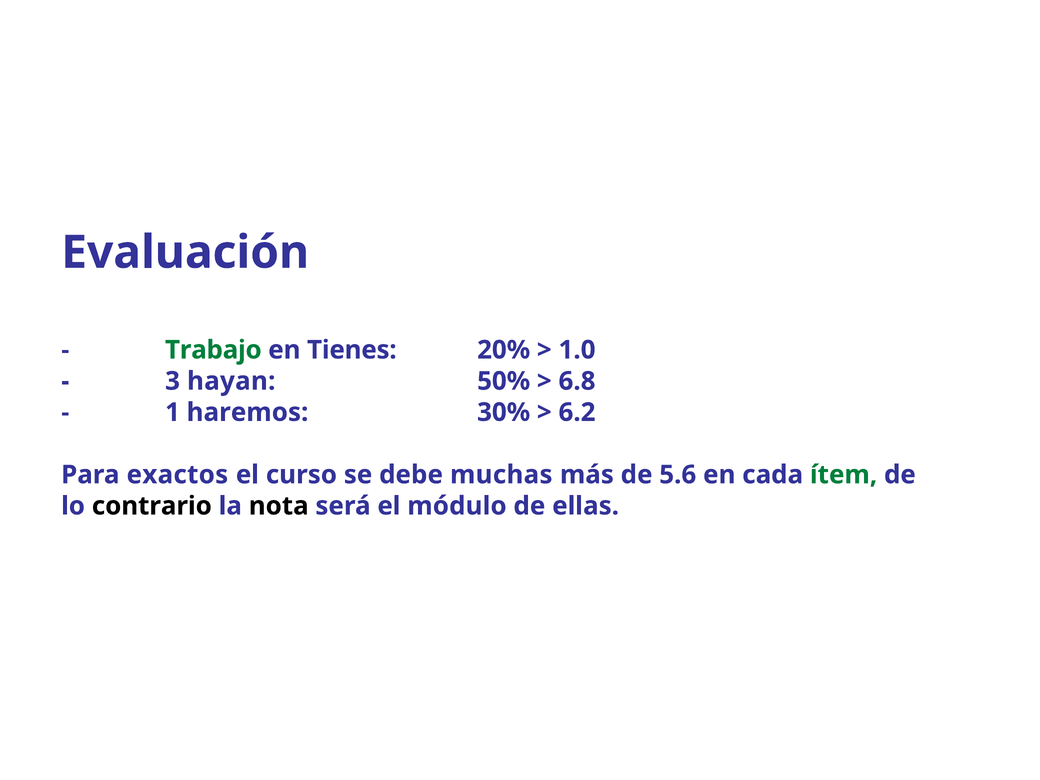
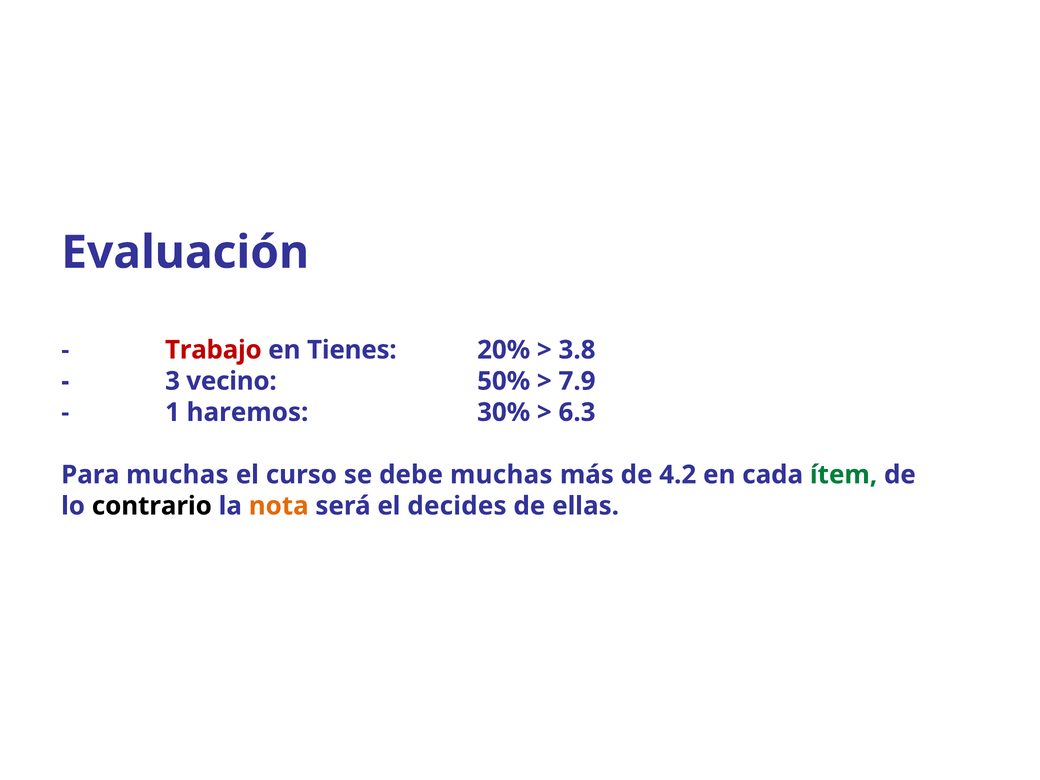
Trabajo colour: green -> red
1.0: 1.0 -> 3.8
hayan: hayan -> vecino
6.8: 6.8 -> 7.9
6.2: 6.2 -> 6.3
Para exactos: exactos -> muchas
5.6: 5.6 -> 4.2
nota colour: black -> orange
módulo: módulo -> decides
